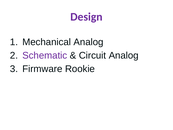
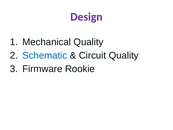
Mechanical Analog: Analog -> Quality
Schematic colour: purple -> blue
Circuit Analog: Analog -> Quality
